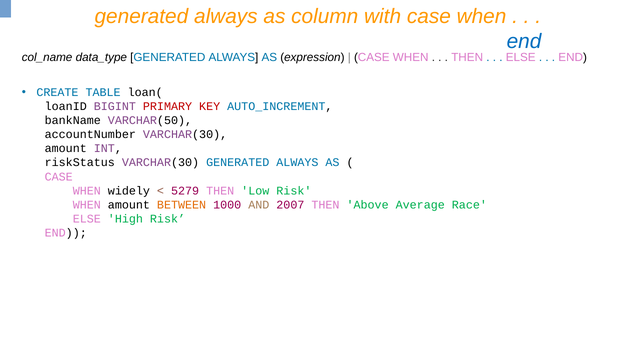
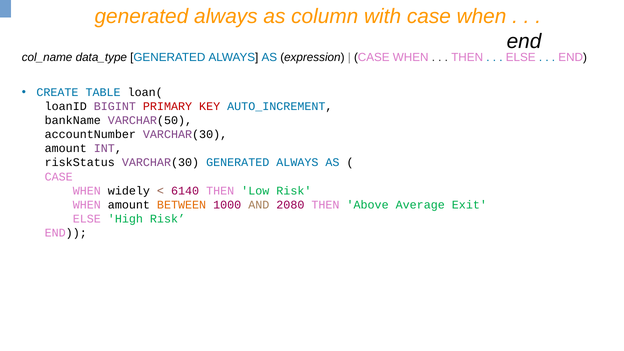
end at (524, 41) colour: blue -> black
5279: 5279 -> 6140
2007: 2007 -> 2080
Race: Race -> Exit
